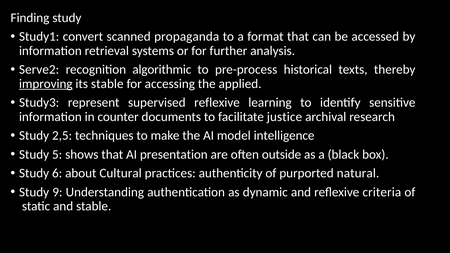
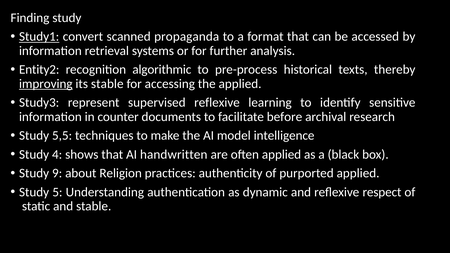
Study1 underline: none -> present
Serve2: Serve2 -> Entity2
justice: justice -> before
2,5: 2,5 -> 5,5
5: 5 -> 4
presentation: presentation -> handwritten
often outside: outside -> applied
6: 6 -> 9
Cultural: Cultural -> Religion
purported natural: natural -> applied
9: 9 -> 5
criteria: criteria -> respect
